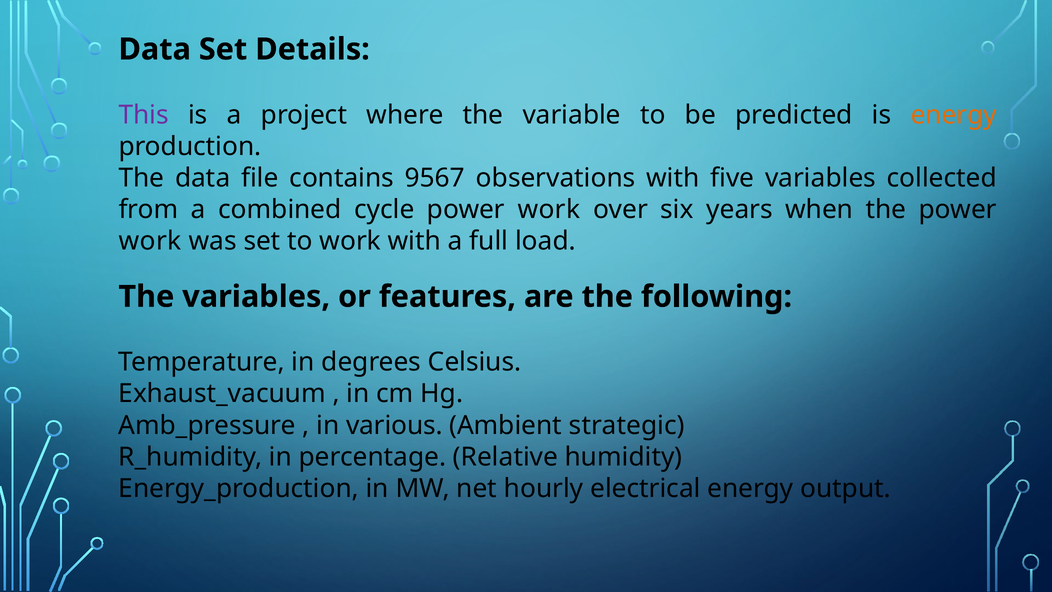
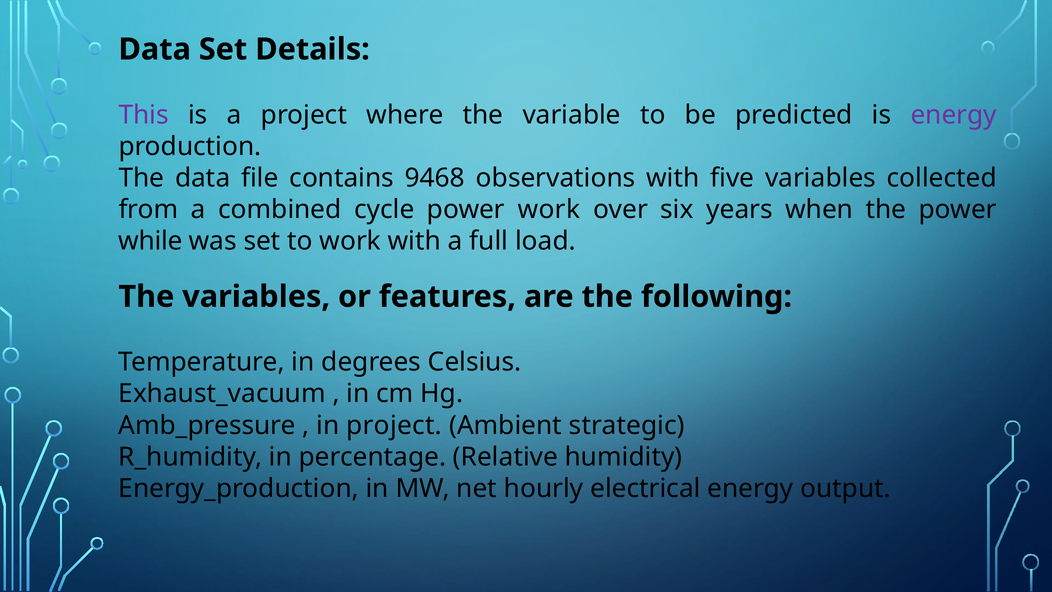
energy at (954, 115) colour: orange -> purple
9567: 9567 -> 9468
work at (150, 241): work -> while
in various: various -> project
